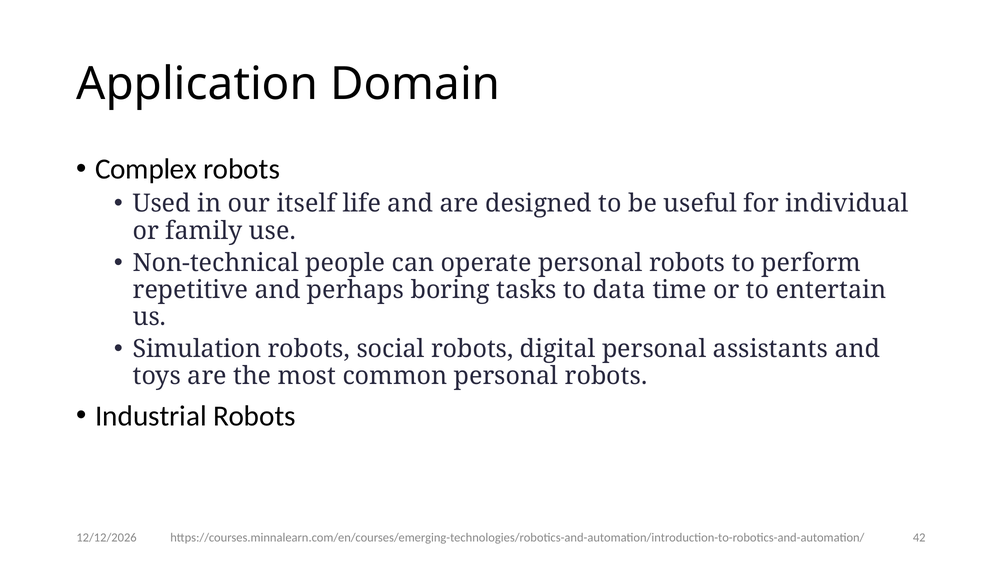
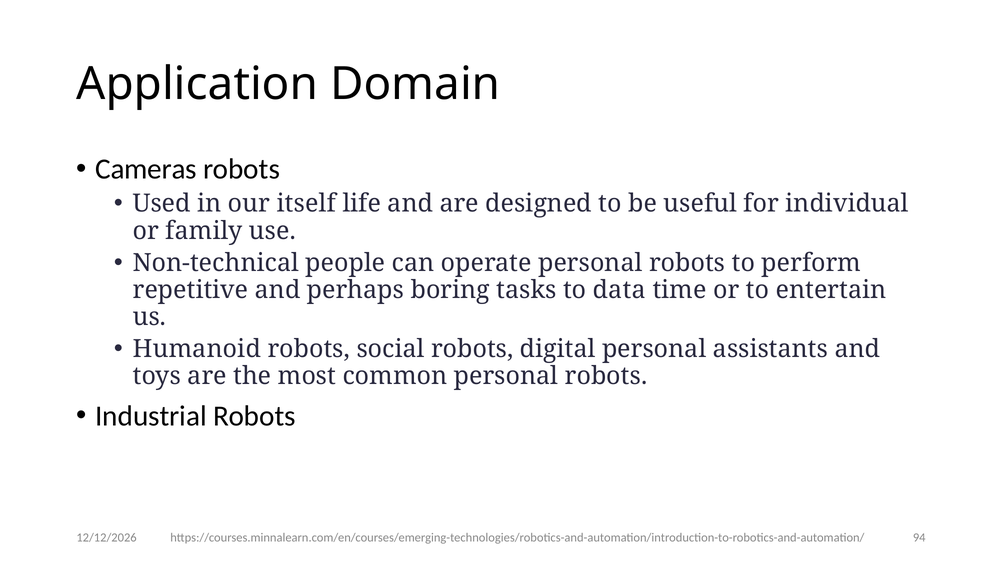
Complex: Complex -> Cameras
Simulation: Simulation -> Humanoid
42: 42 -> 94
